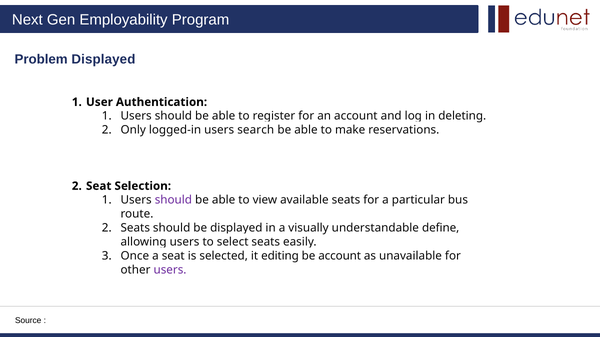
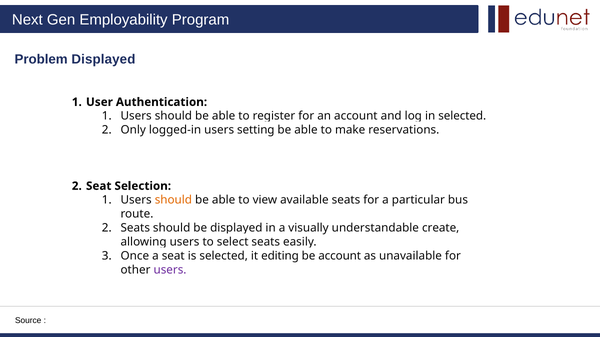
deleting at (462, 116): deleting -> selected
search: search -> setting
should at (173, 200) colour: purple -> orange
define: define -> create
